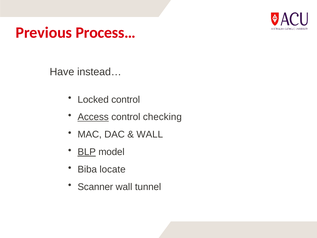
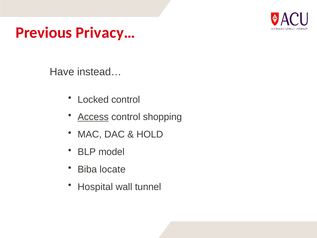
Process…: Process… -> Privacy…
checking: checking -> shopping
WALL at (150, 134): WALL -> HOLD
BLP underline: present -> none
Scanner: Scanner -> Hospital
